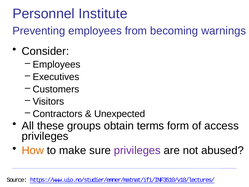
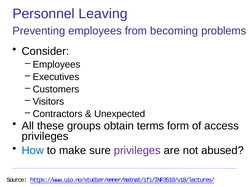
Institute: Institute -> Leaving
warnings: warnings -> problems
How colour: orange -> blue
